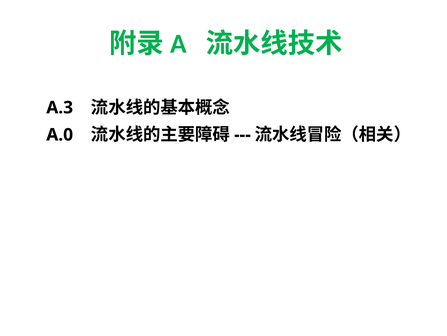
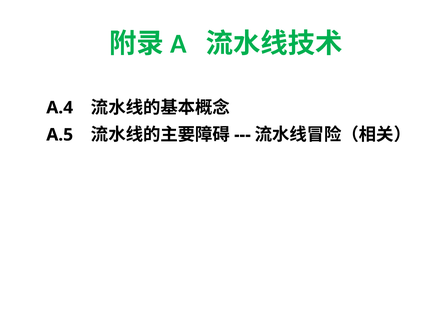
A.3: A.3 -> A.4
A.0: A.0 -> A.5
